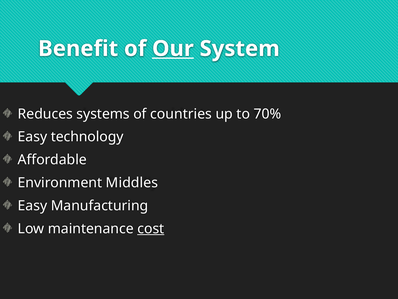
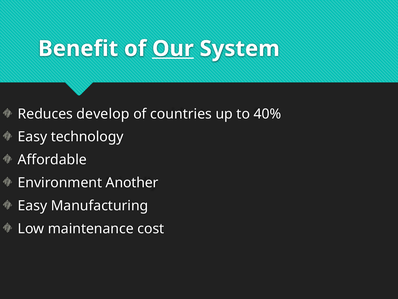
systems: systems -> develop
70%: 70% -> 40%
Middles: Middles -> Another
cost underline: present -> none
